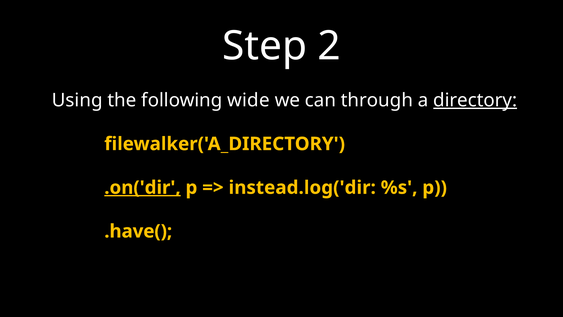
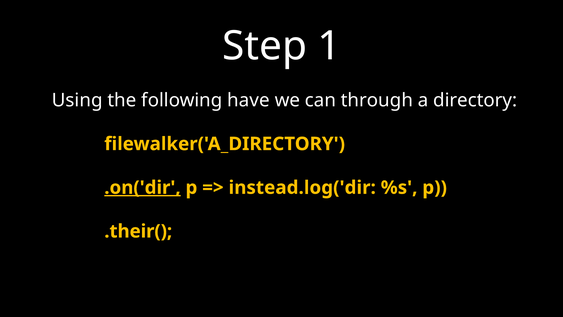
2: 2 -> 1
wide: wide -> have
directory underline: present -> none
.have(: .have( -> .their(
